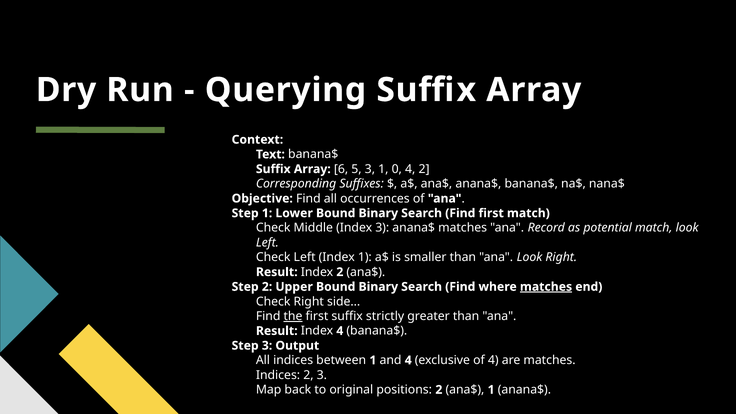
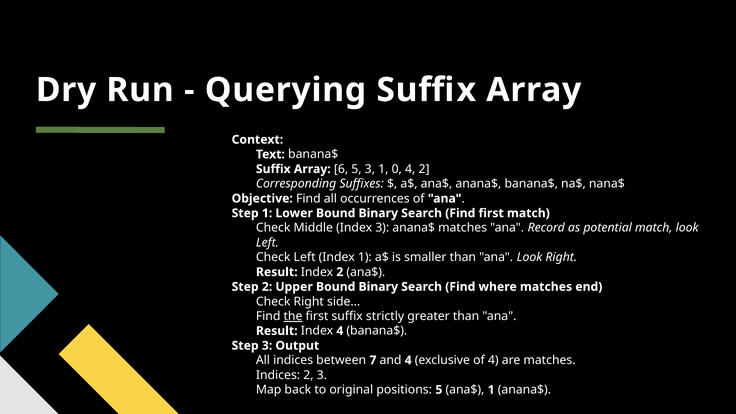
matches at (546, 287) underline: present -> none
between 1: 1 -> 7
positions 2: 2 -> 5
